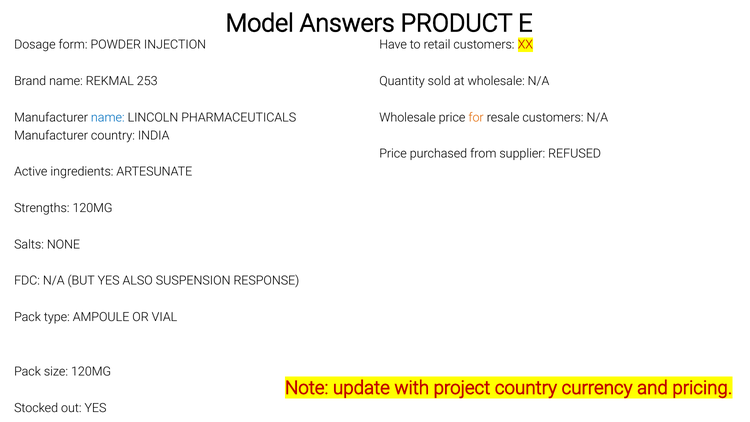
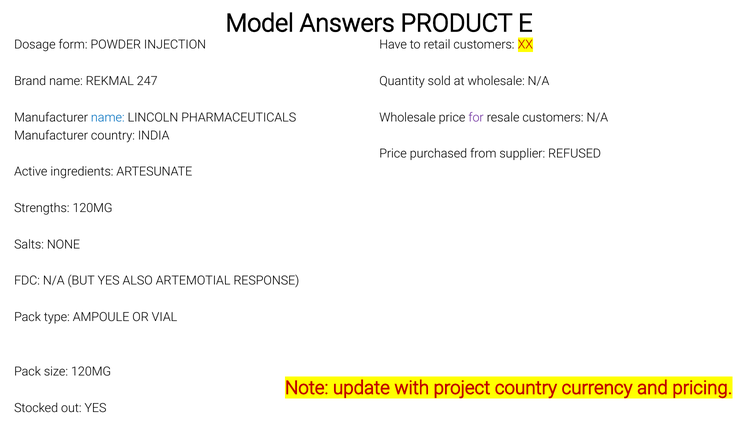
253: 253 -> 247
for colour: orange -> purple
SUSPENSION: SUSPENSION -> ARTEMOTIAL
